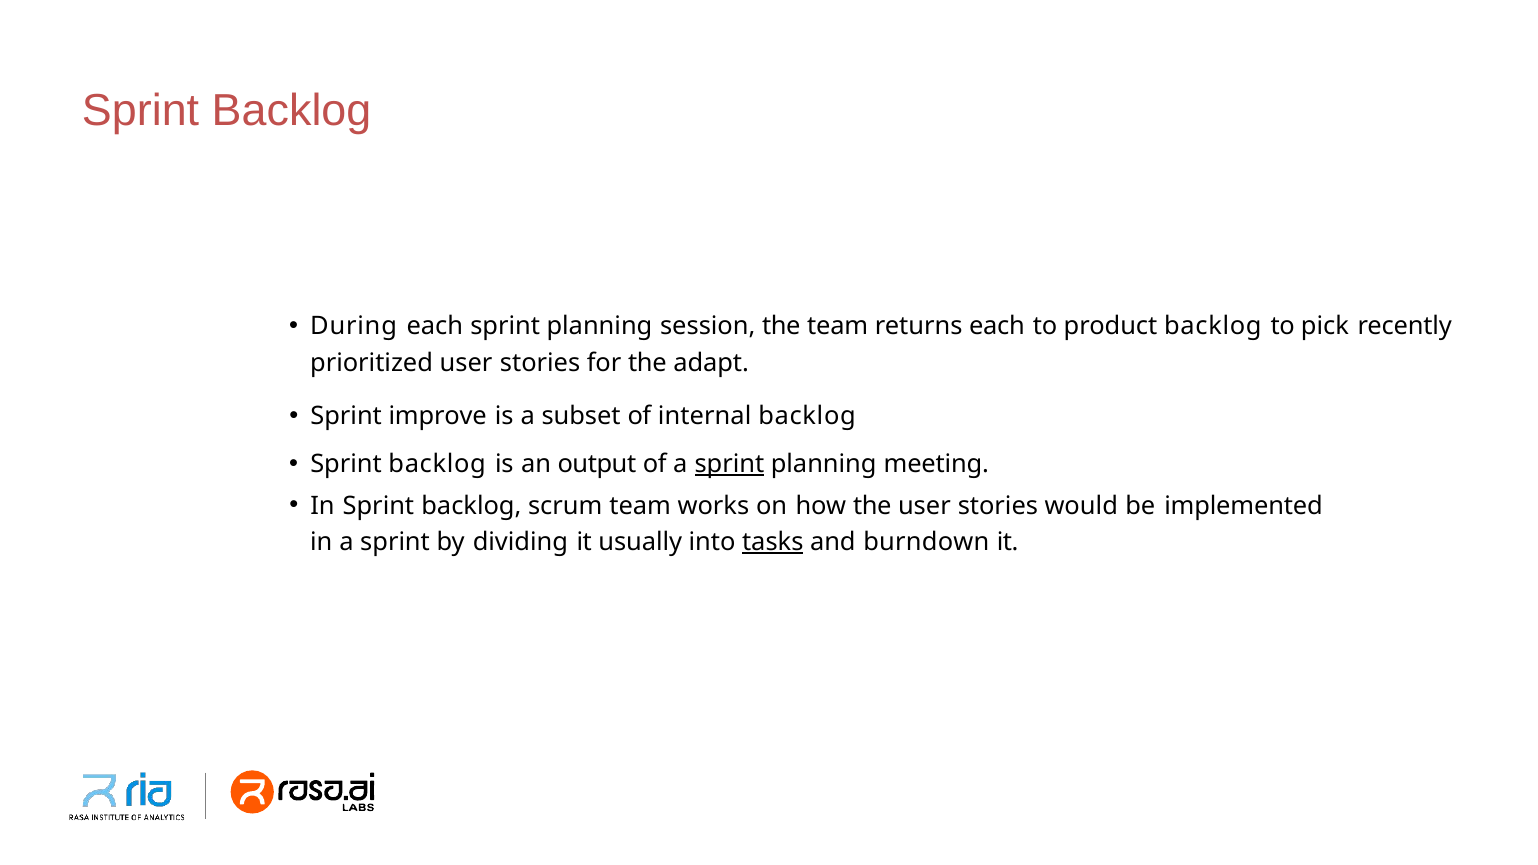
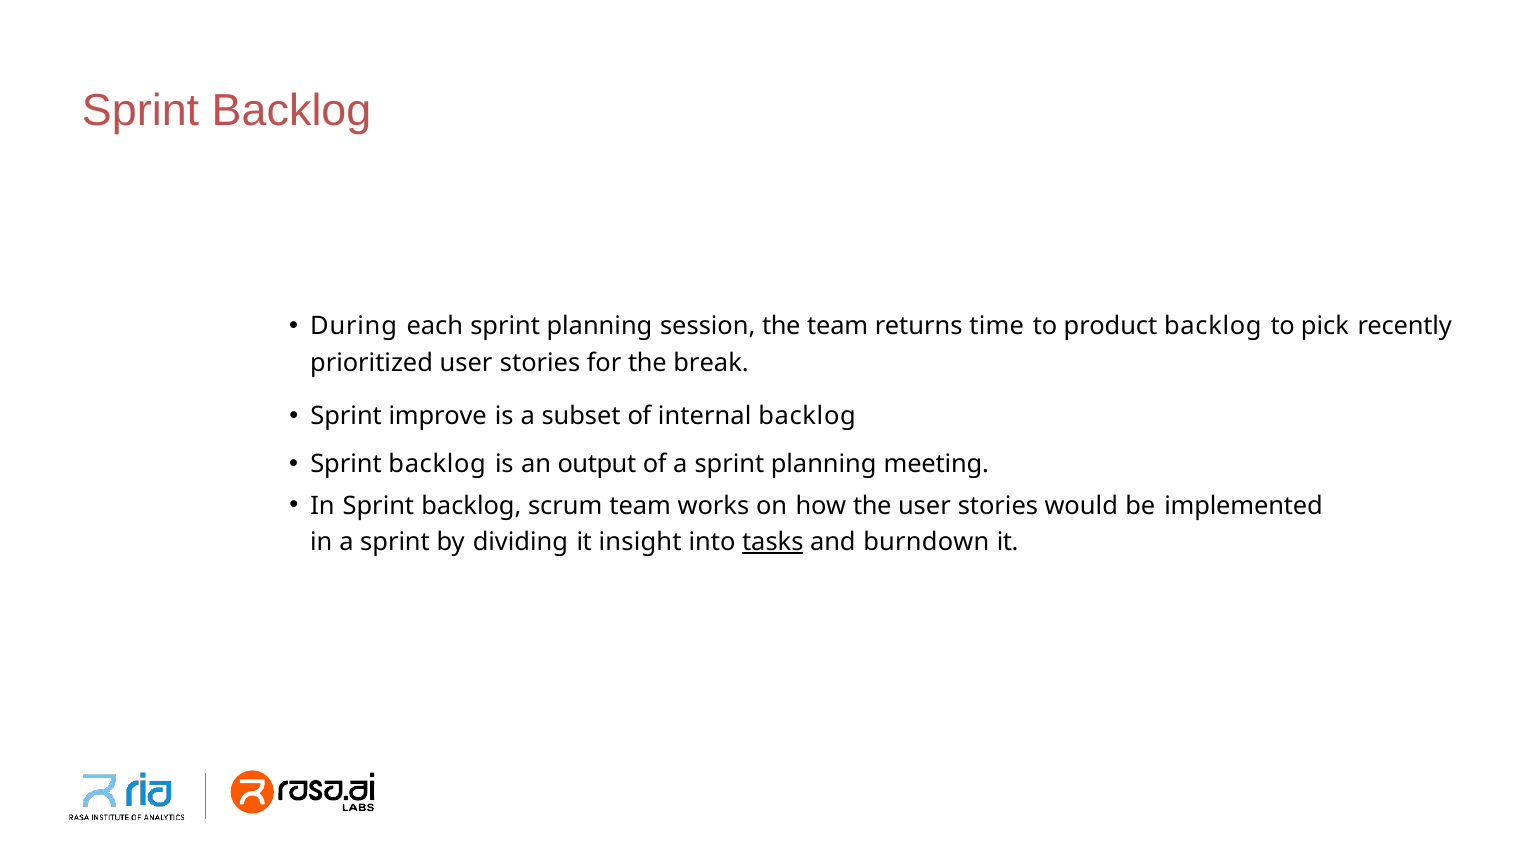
returns each: each -> time
adapt: adapt -> break
sprint at (729, 464) underline: present -> none
usually: usually -> insight
